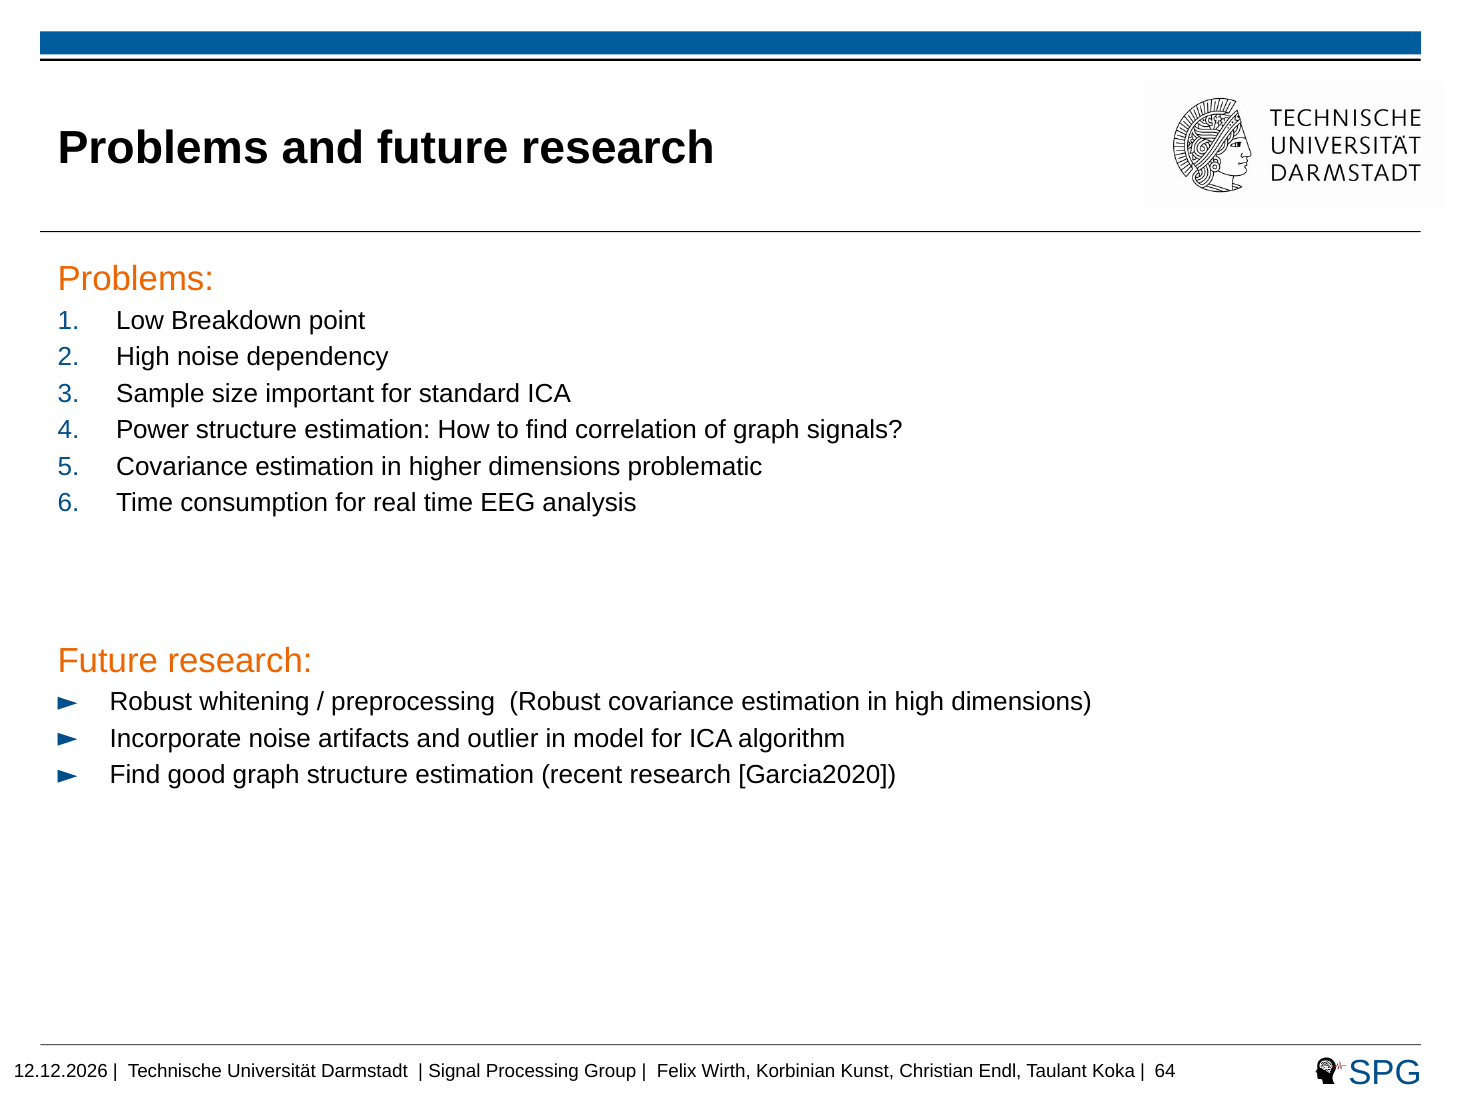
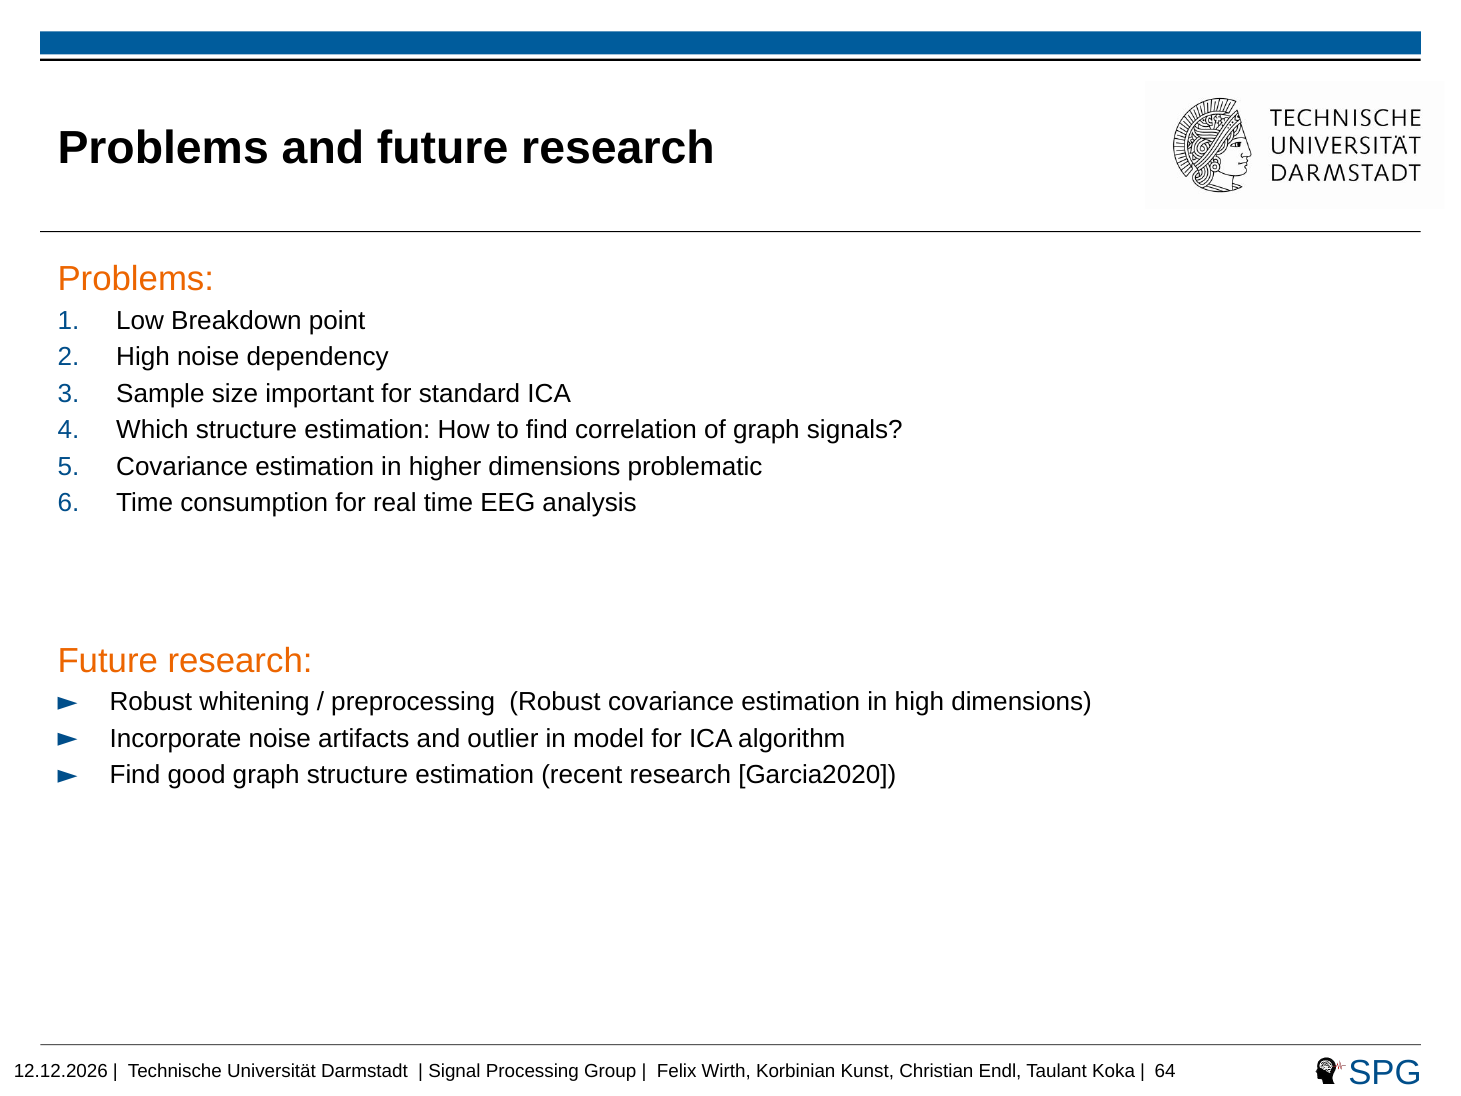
Power: Power -> Which
